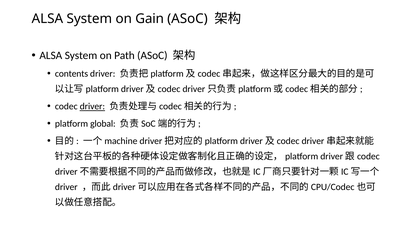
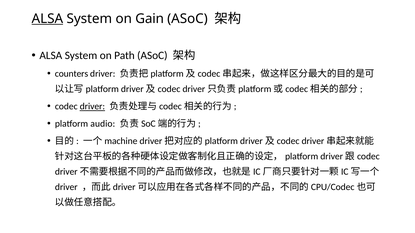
ALSA at (47, 19) underline: none -> present
contents: contents -> counters
global: global -> audio
